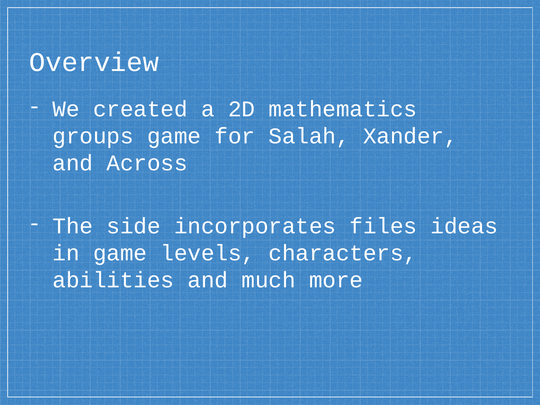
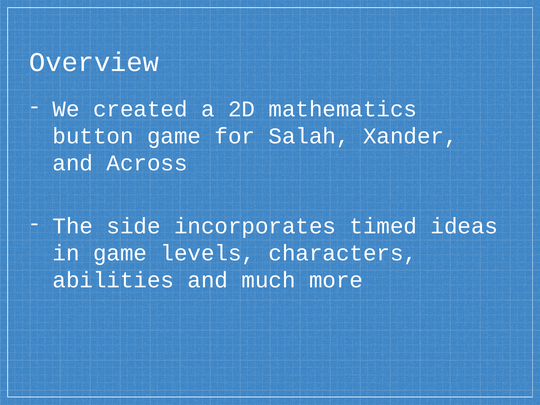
groups: groups -> button
files: files -> timed
